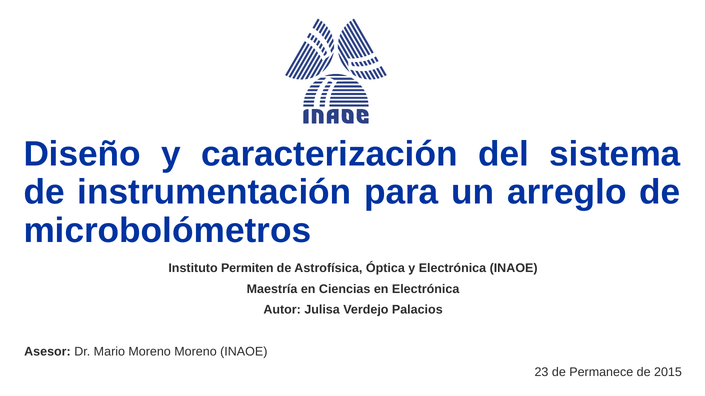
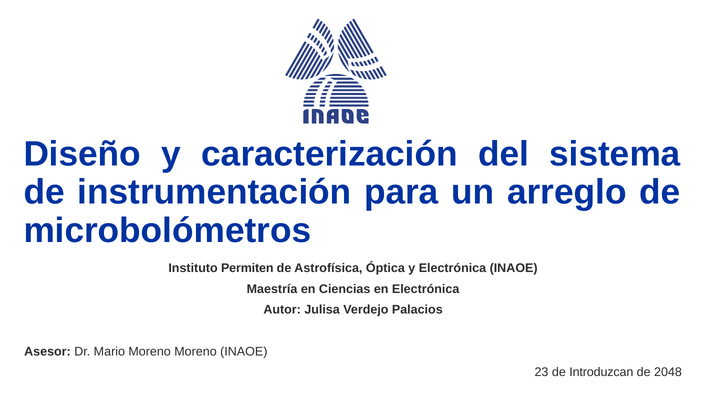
Permanece: Permanece -> Introduzcan
2015: 2015 -> 2048
